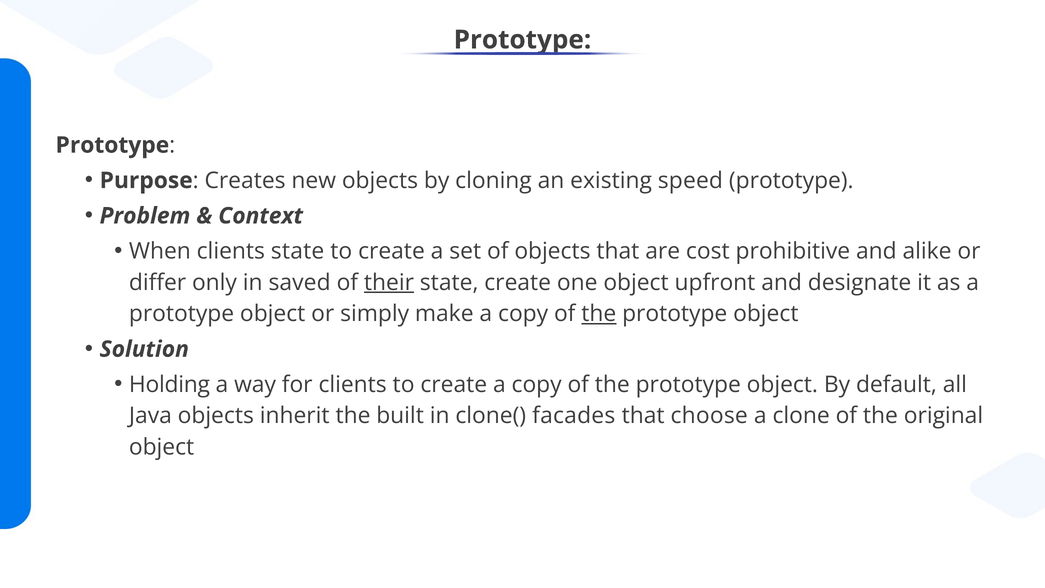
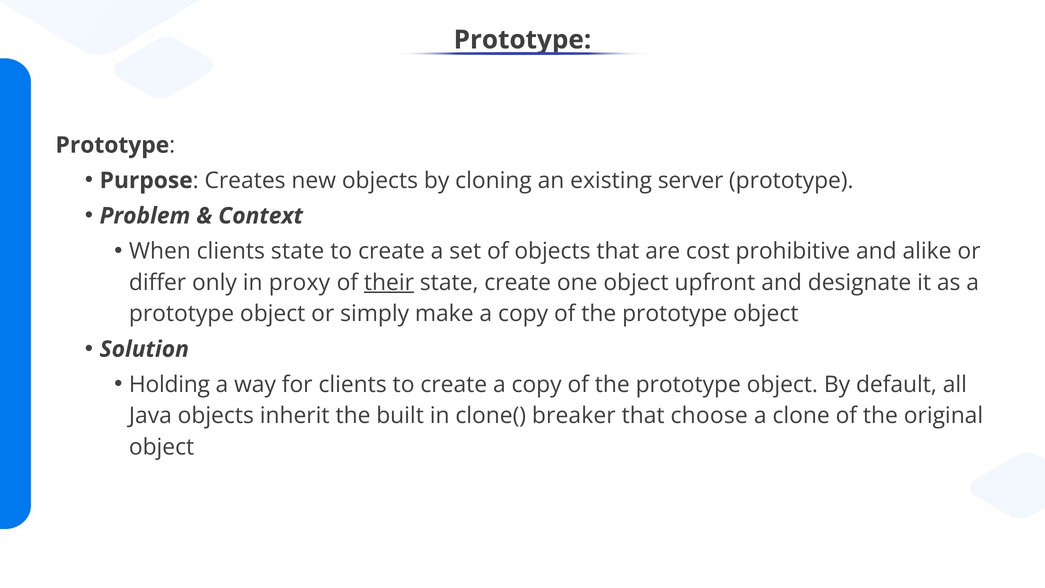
speed: speed -> server
saved: saved -> proxy
the at (599, 314) underline: present -> none
facades: facades -> breaker
